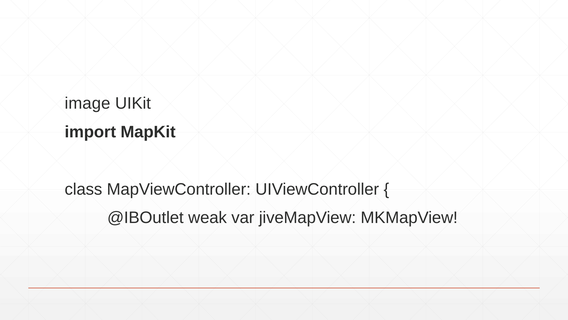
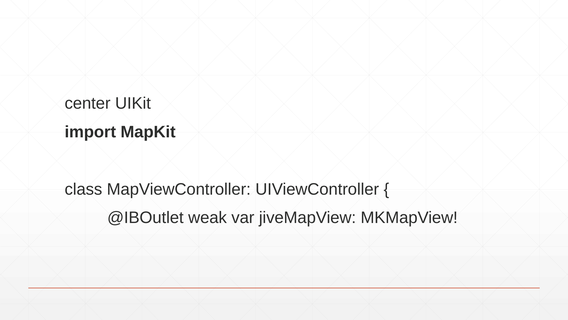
image: image -> center
